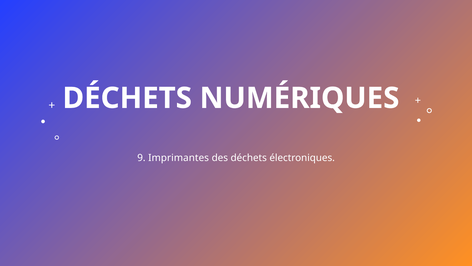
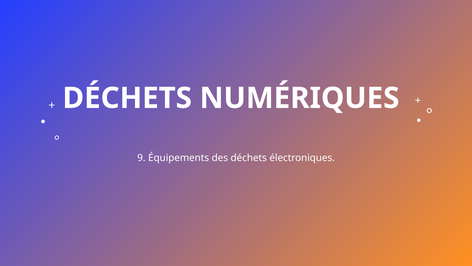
Imprimantes: Imprimantes -> Équipements
